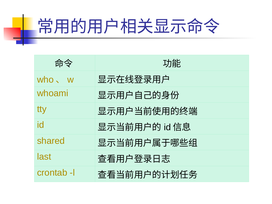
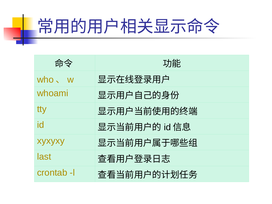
shared: shared -> xyxyxy
